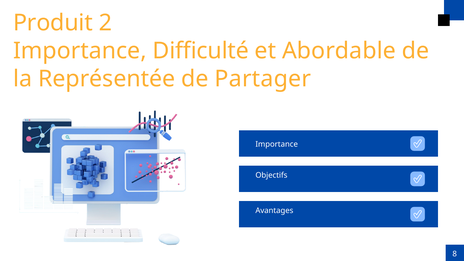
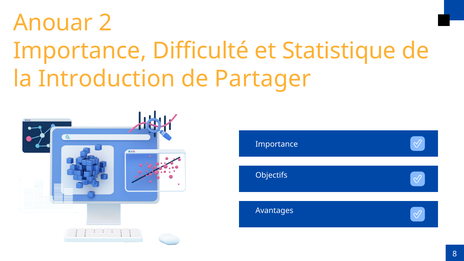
Produit: Produit -> Anouar
Abordable: Abordable -> Statistique
Représentée: Représentée -> Introduction
